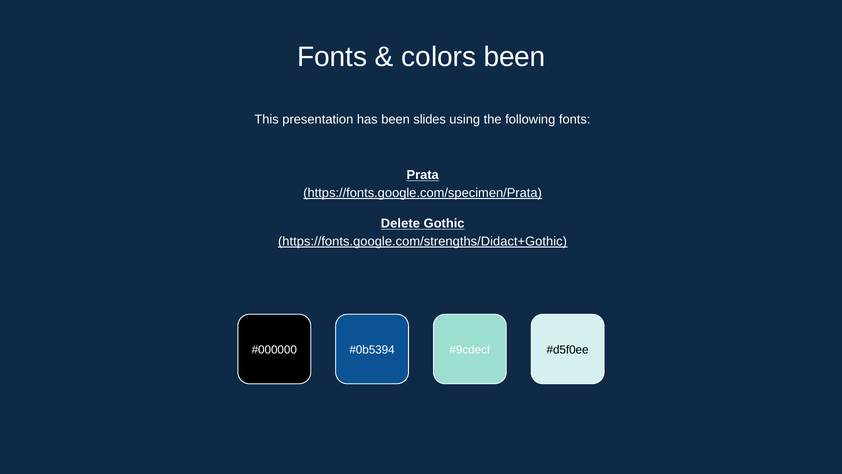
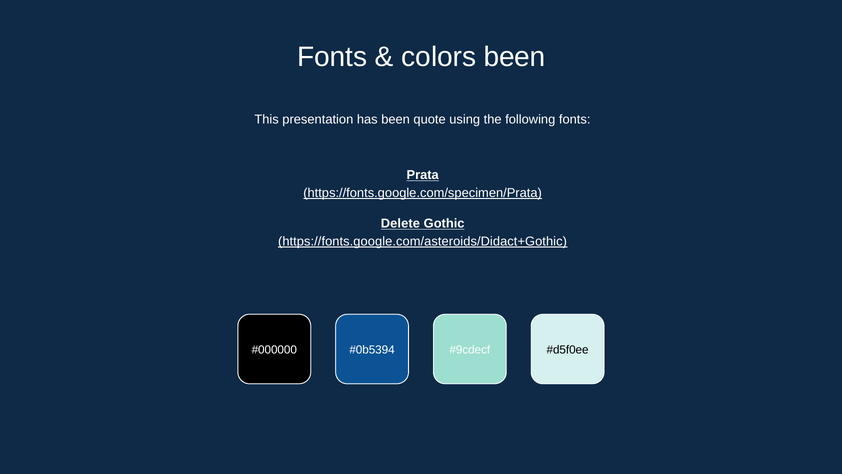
slides: slides -> quote
https://fonts.google.com/strengths/Didact+Gothic: https://fonts.google.com/strengths/Didact+Gothic -> https://fonts.google.com/asteroids/Didact+Gothic
